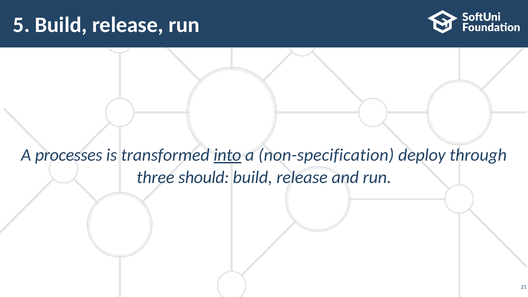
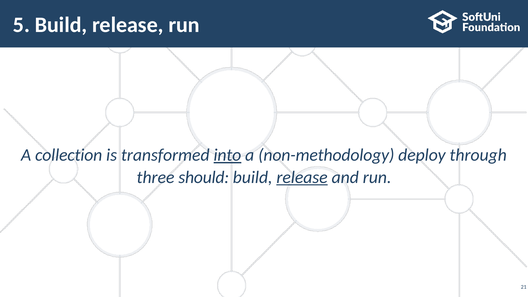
processes: processes -> collection
non-specification: non-specification -> non-methodology
release at (302, 177) underline: none -> present
